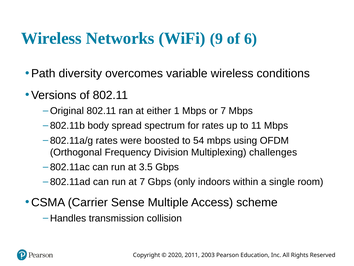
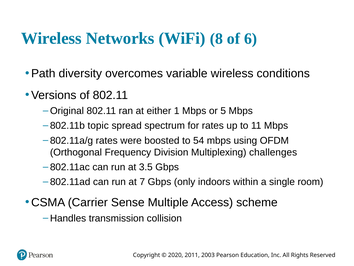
9: 9 -> 8
or 7: 7 -> 5
body: body -> topic
